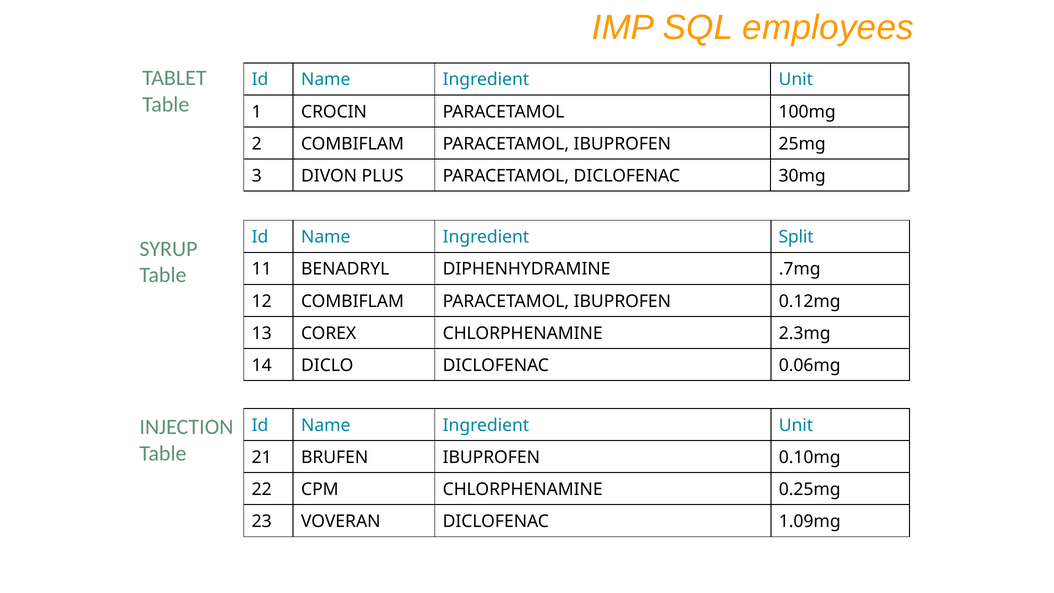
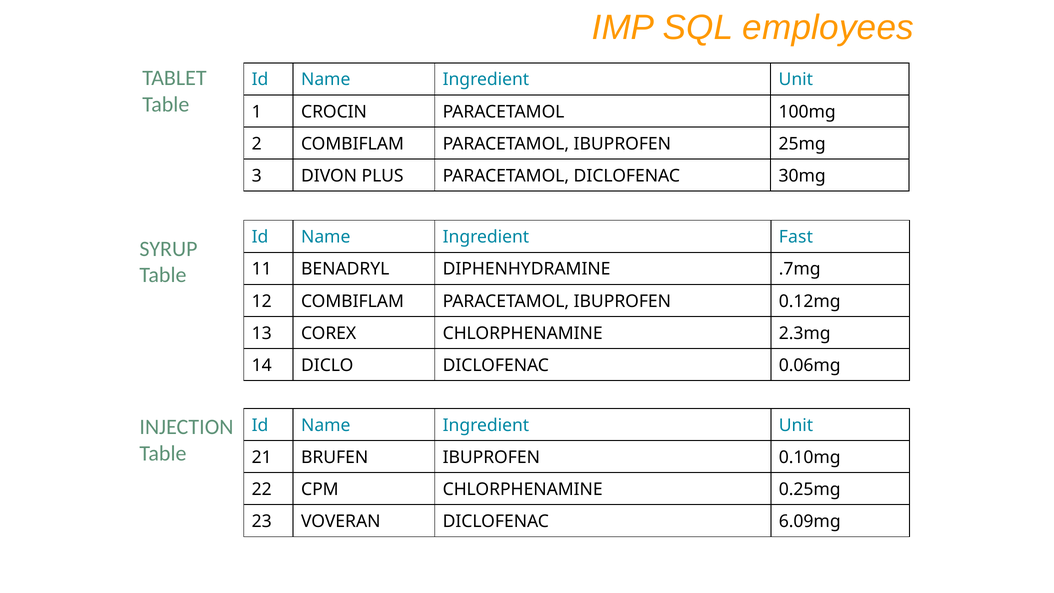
Split: Split -> Fast
1.09mg: 1.09mg -> 6.09mg
